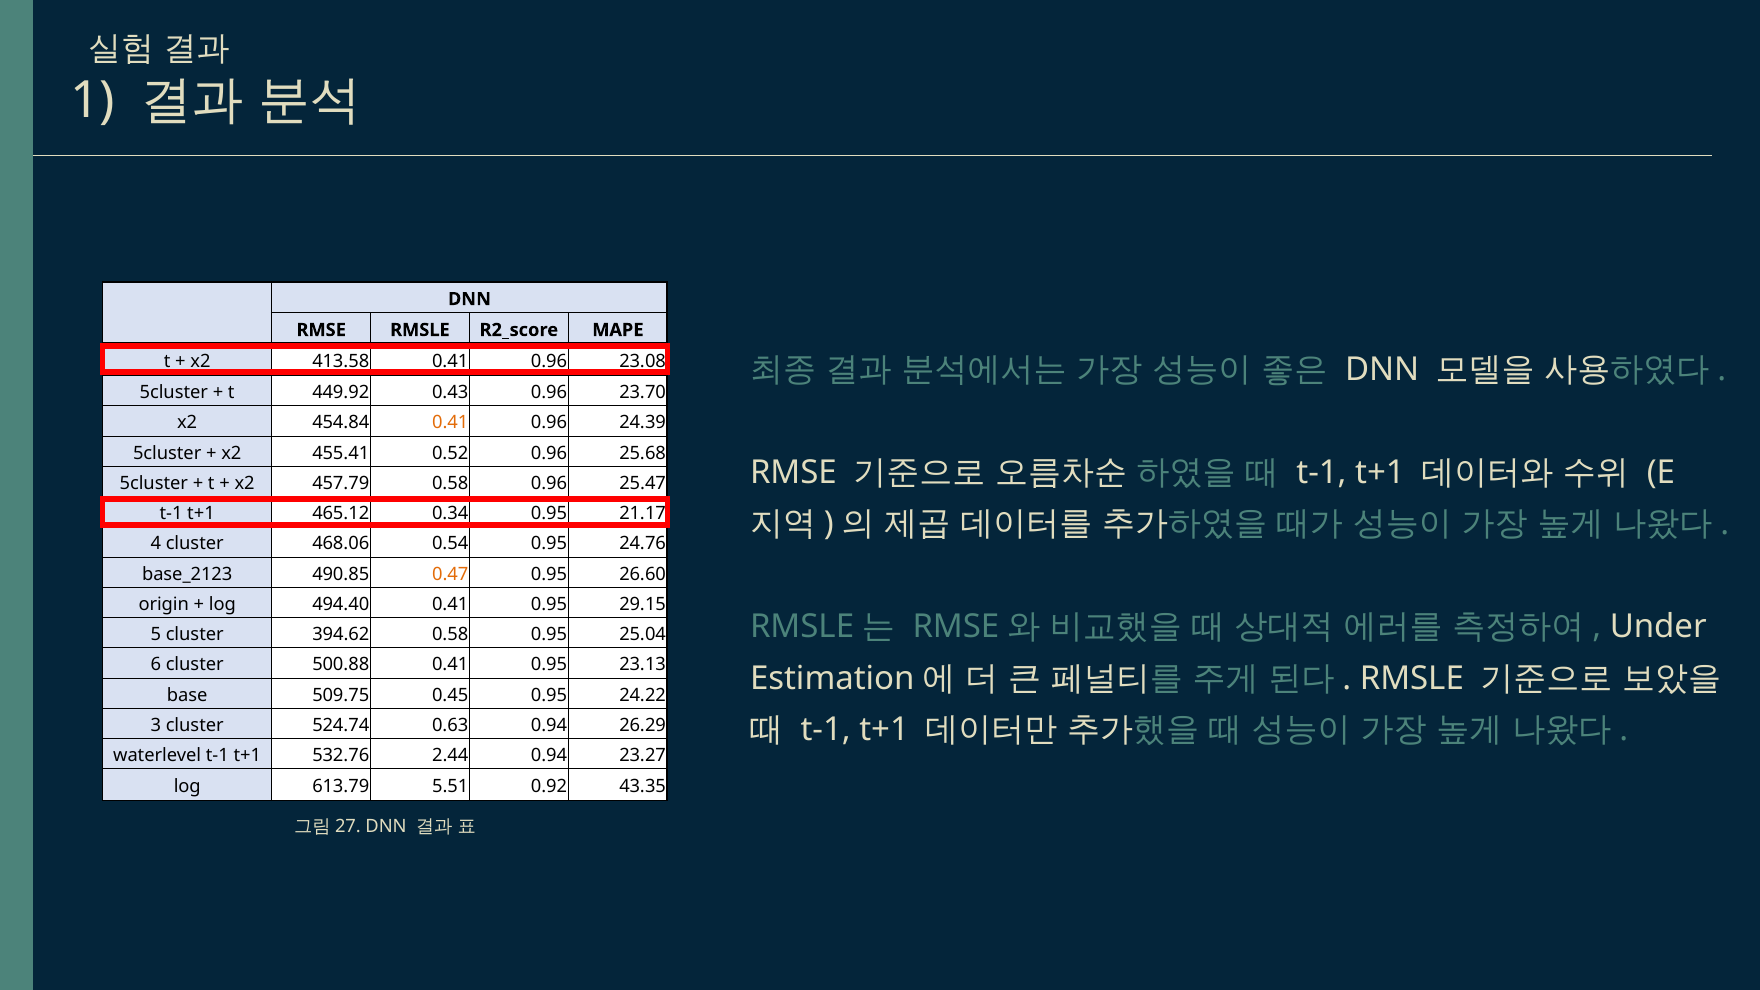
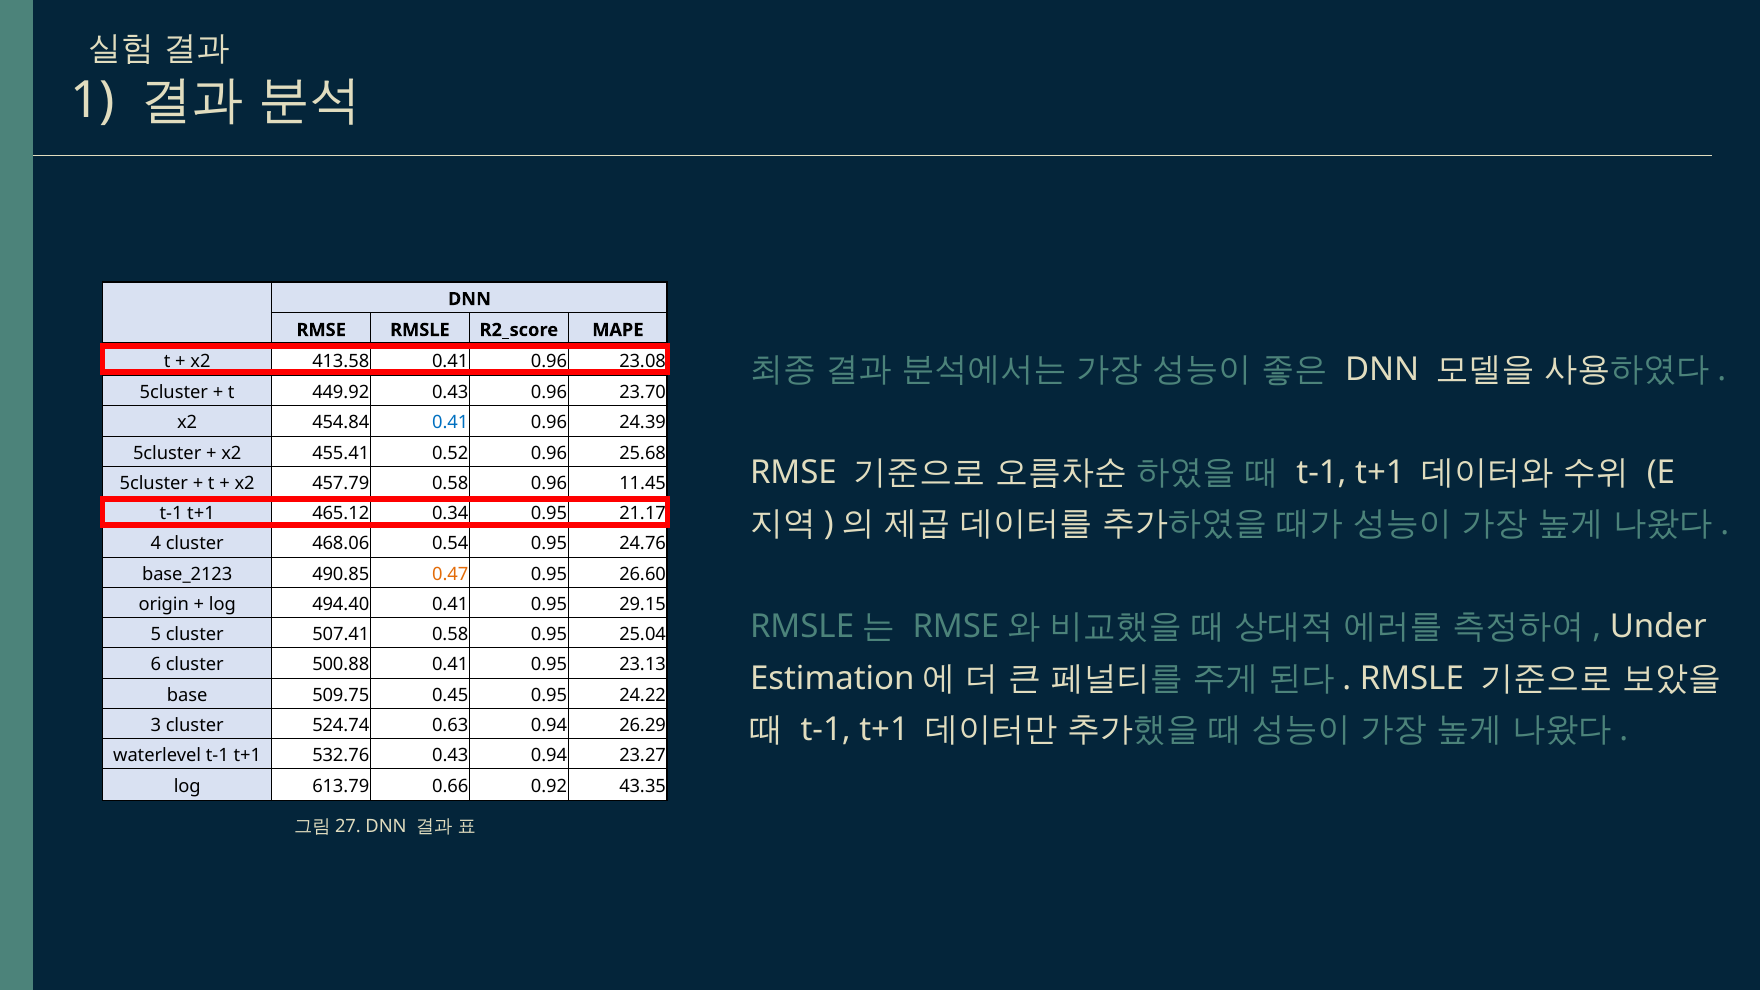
0.41 at (450, 423) colour: orange -> blue
25.47: 25.47 -> 11.45
394.62: 394.62 -> 507.41
532.76 2.44: 2.44 -> 0.43
5.51: 5.51 -> 0.66
